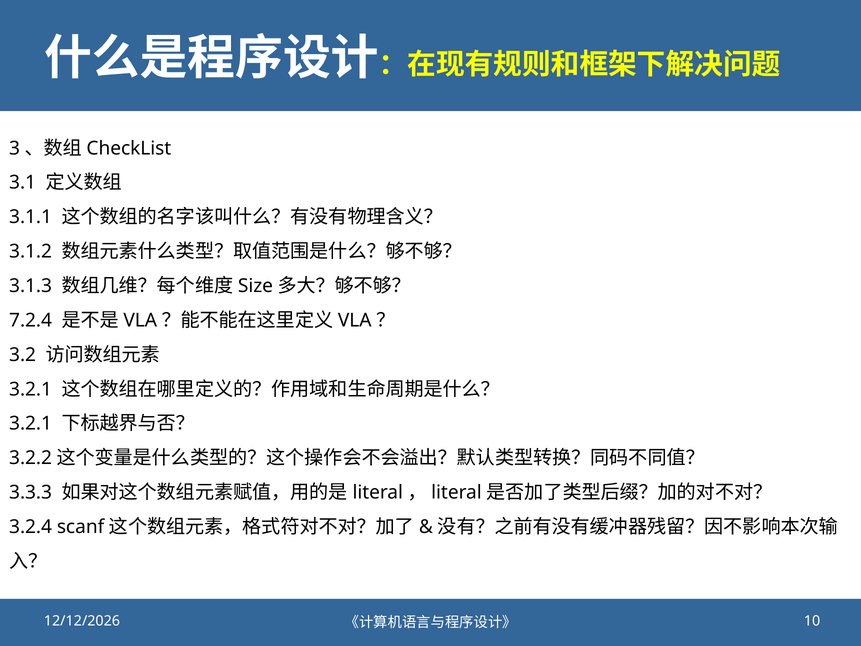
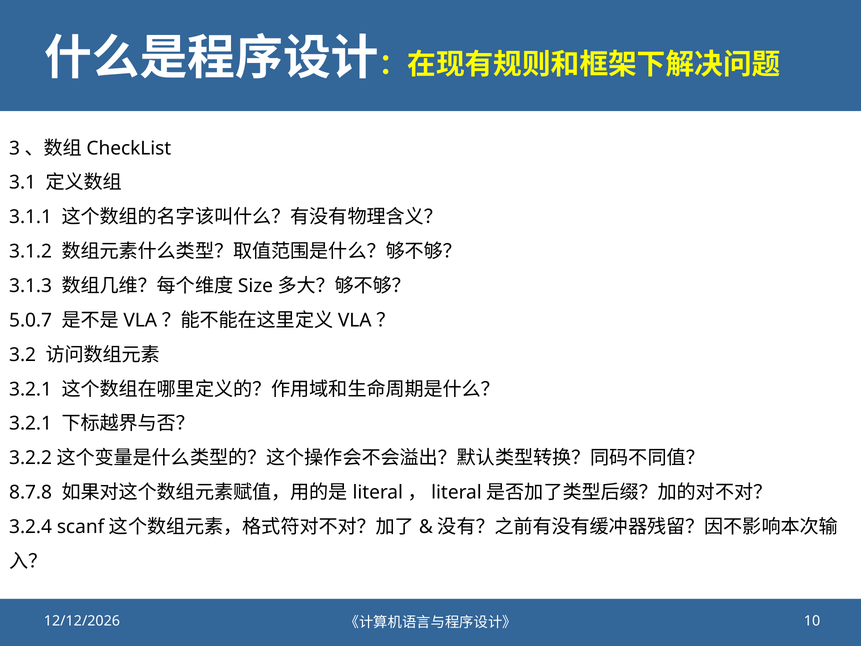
7.2.4: 7.2.4 -> 5.0.7
3.3.3: 3.3.3 -> 8.7.8
